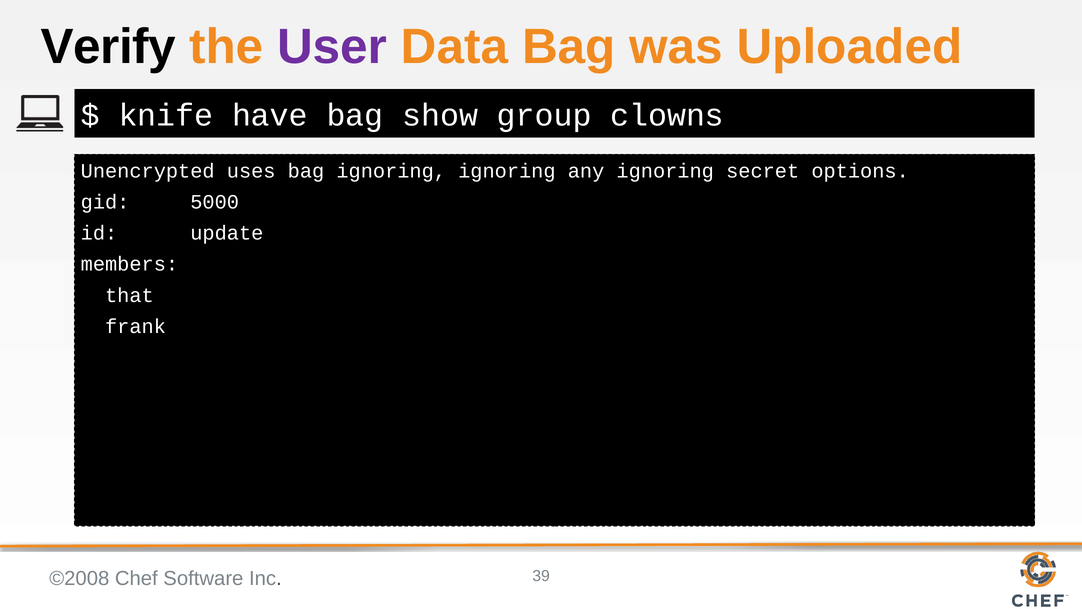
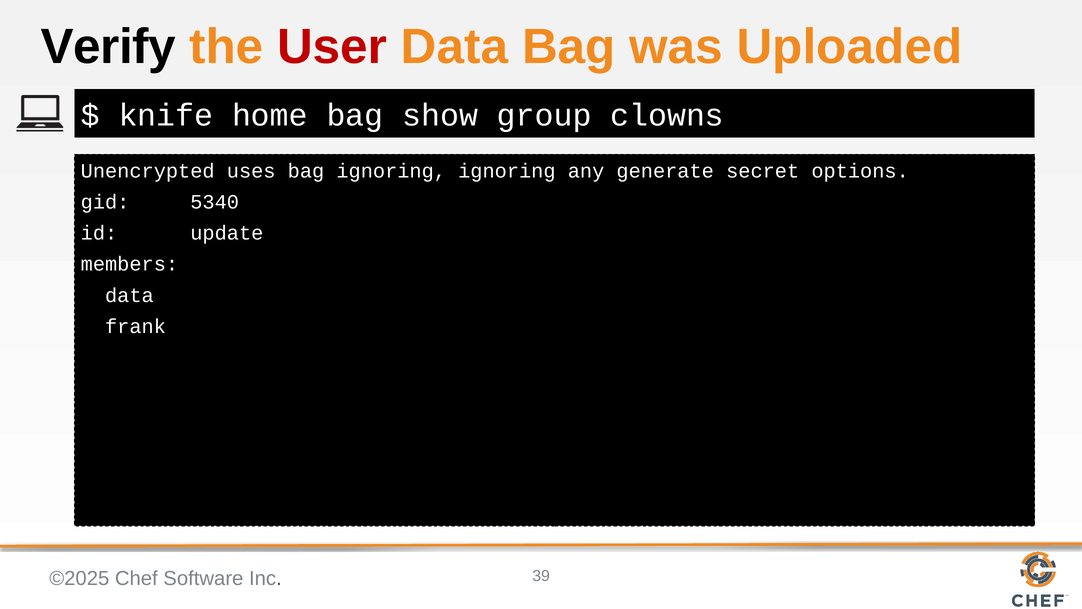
User colour: purple -> red
have: have -> home
any ignoring: ignoring -> generate
5000: 5000 -> 5340
that at (129, 295): that -> data
©2008: ©2008 -> ©2025
